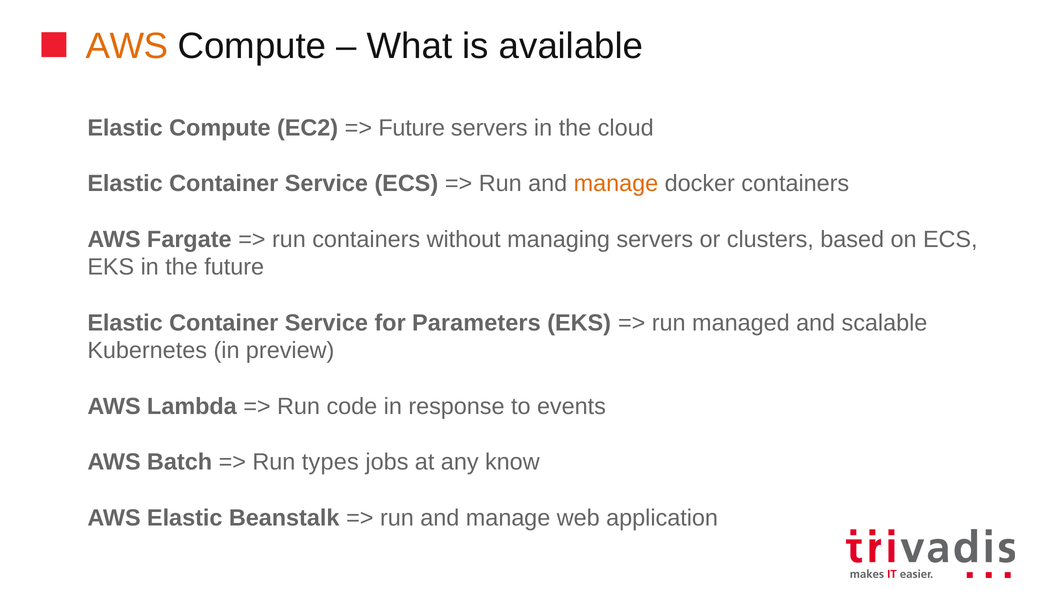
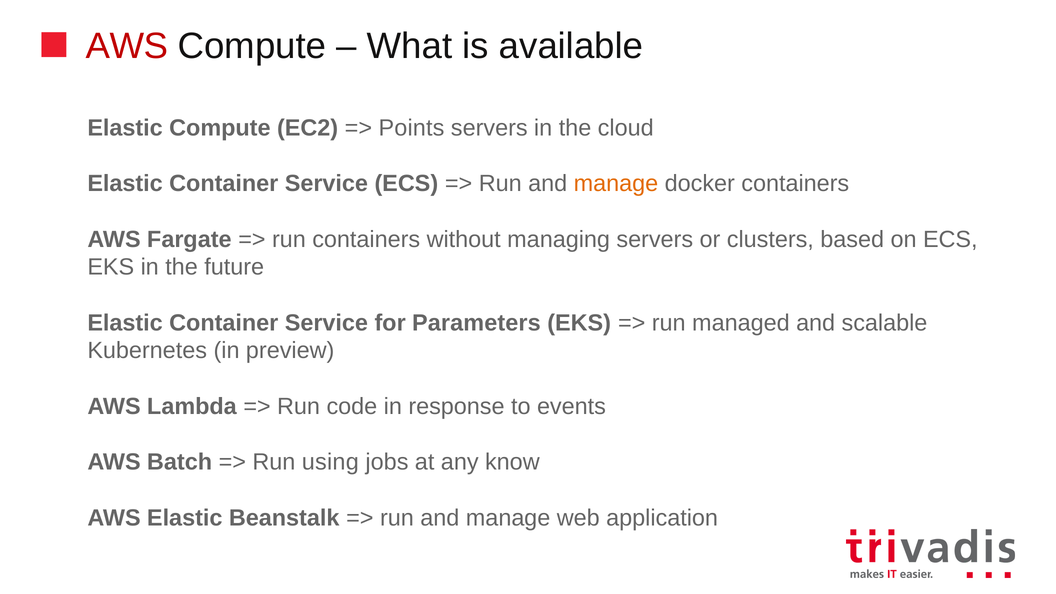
AWS at (127, 46) colour: orange -> red
Future at (412, 128): Future -> Points
types: types -> using
